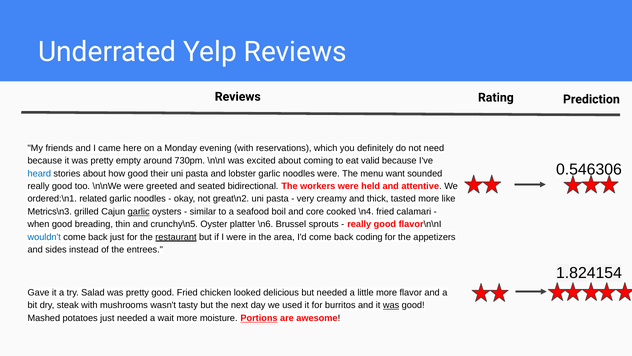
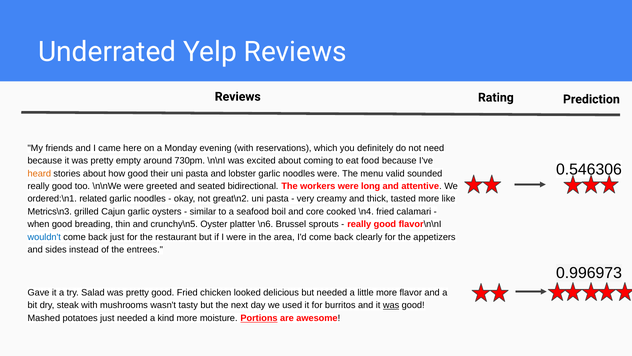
valid: valid -> food
heard colour: blue -> orange
want: want -> valid
held: held -> long
garlic at (139, 211) underline: present -> none
restaurant underline: present -> none
coding: coding -> clearly
1.824154: 1.824154 -> 0.996973
wait: wait -> kind
